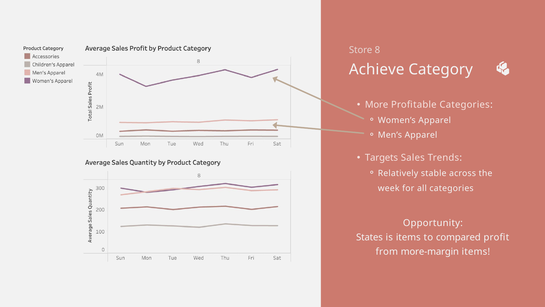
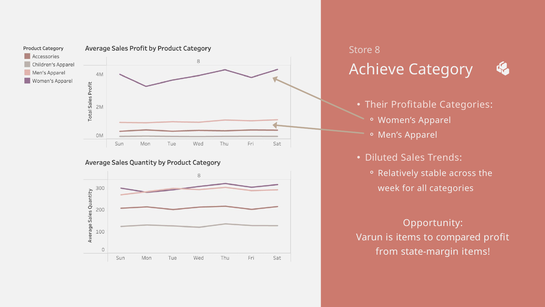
More: More -> Their
Targets: Targets -> Diluted
States: States -> Varun
more-margin: more-margin -> state-margin
